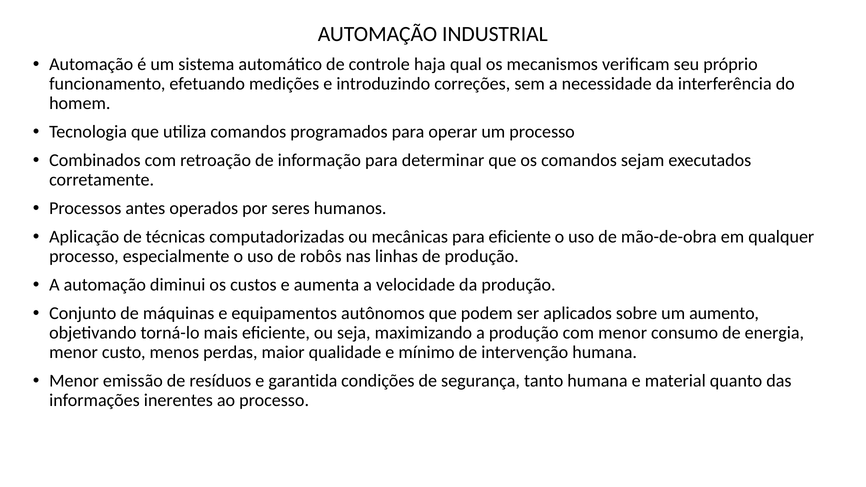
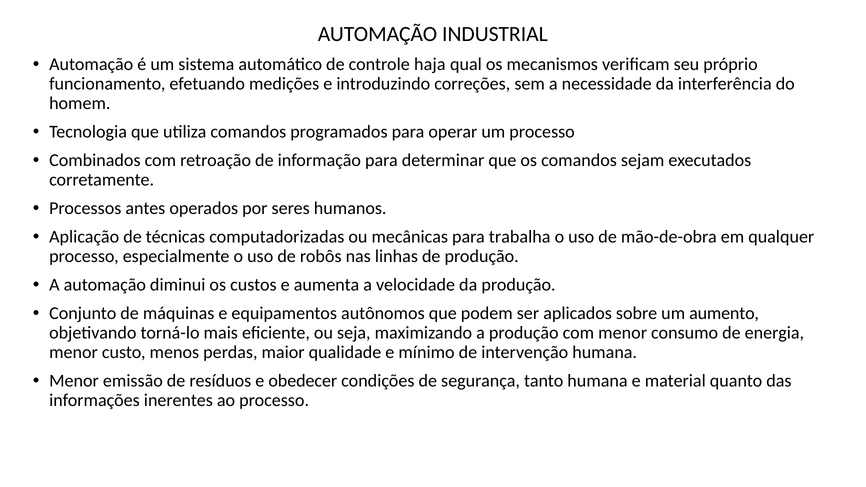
para eficiente: eficiente -> trabalha
garantida: garantida -> obedecer
